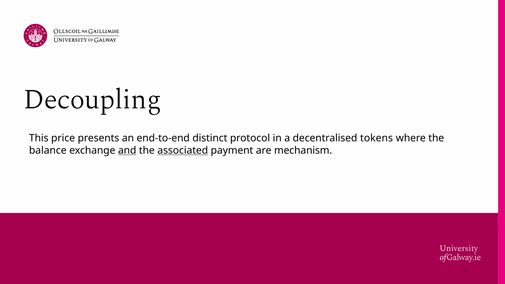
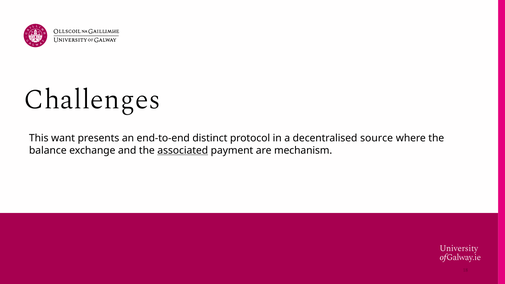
Decoupling: Decoupling -> Challenges
price: price -> want
tokens: tokens -> source
and underline: present -> none
